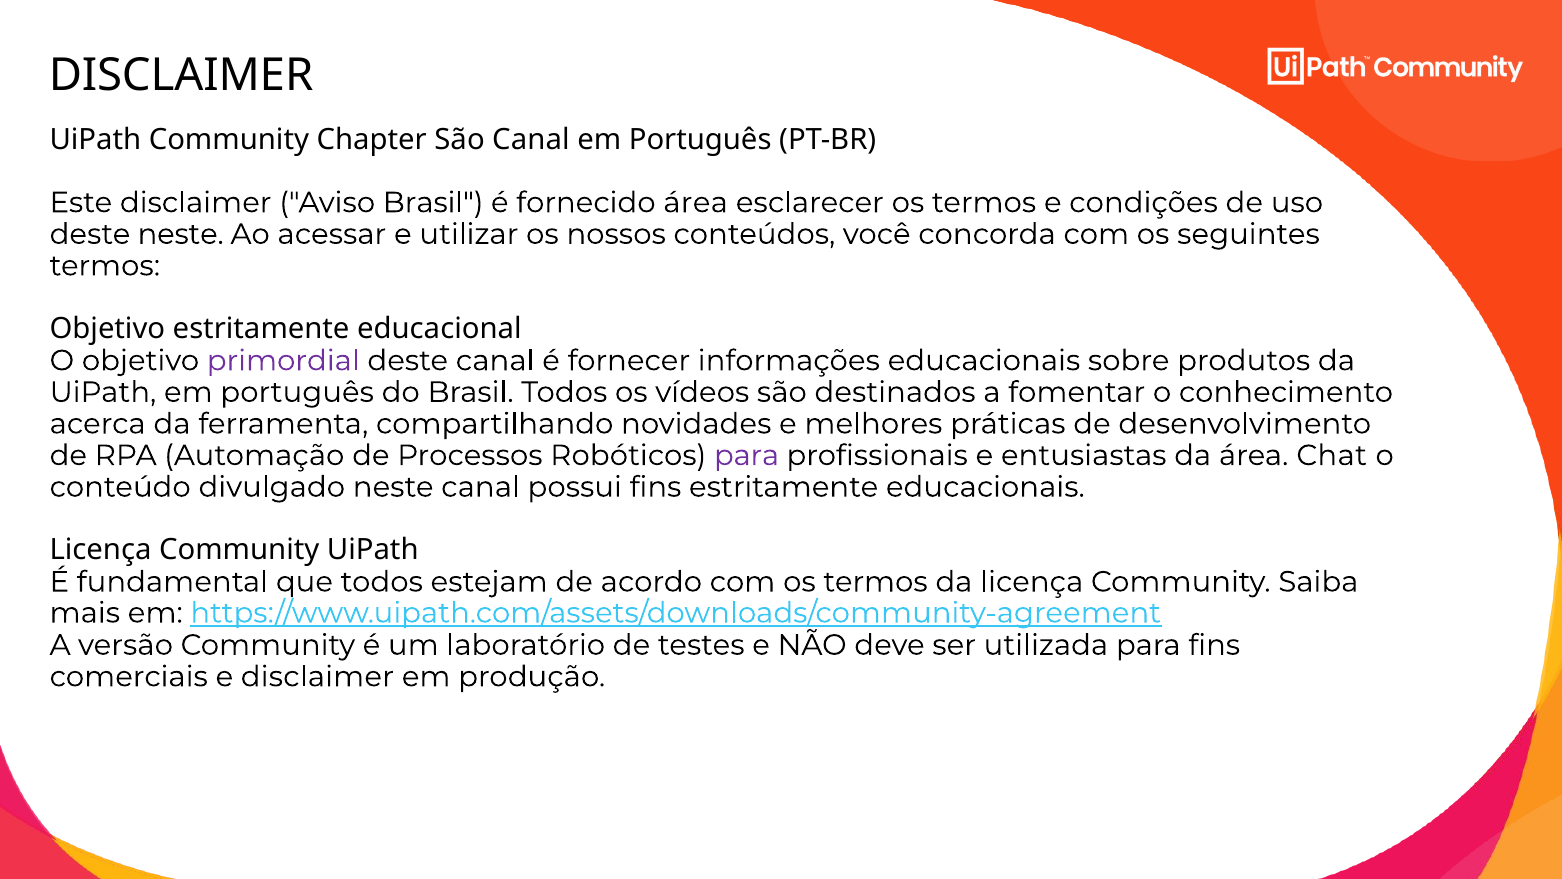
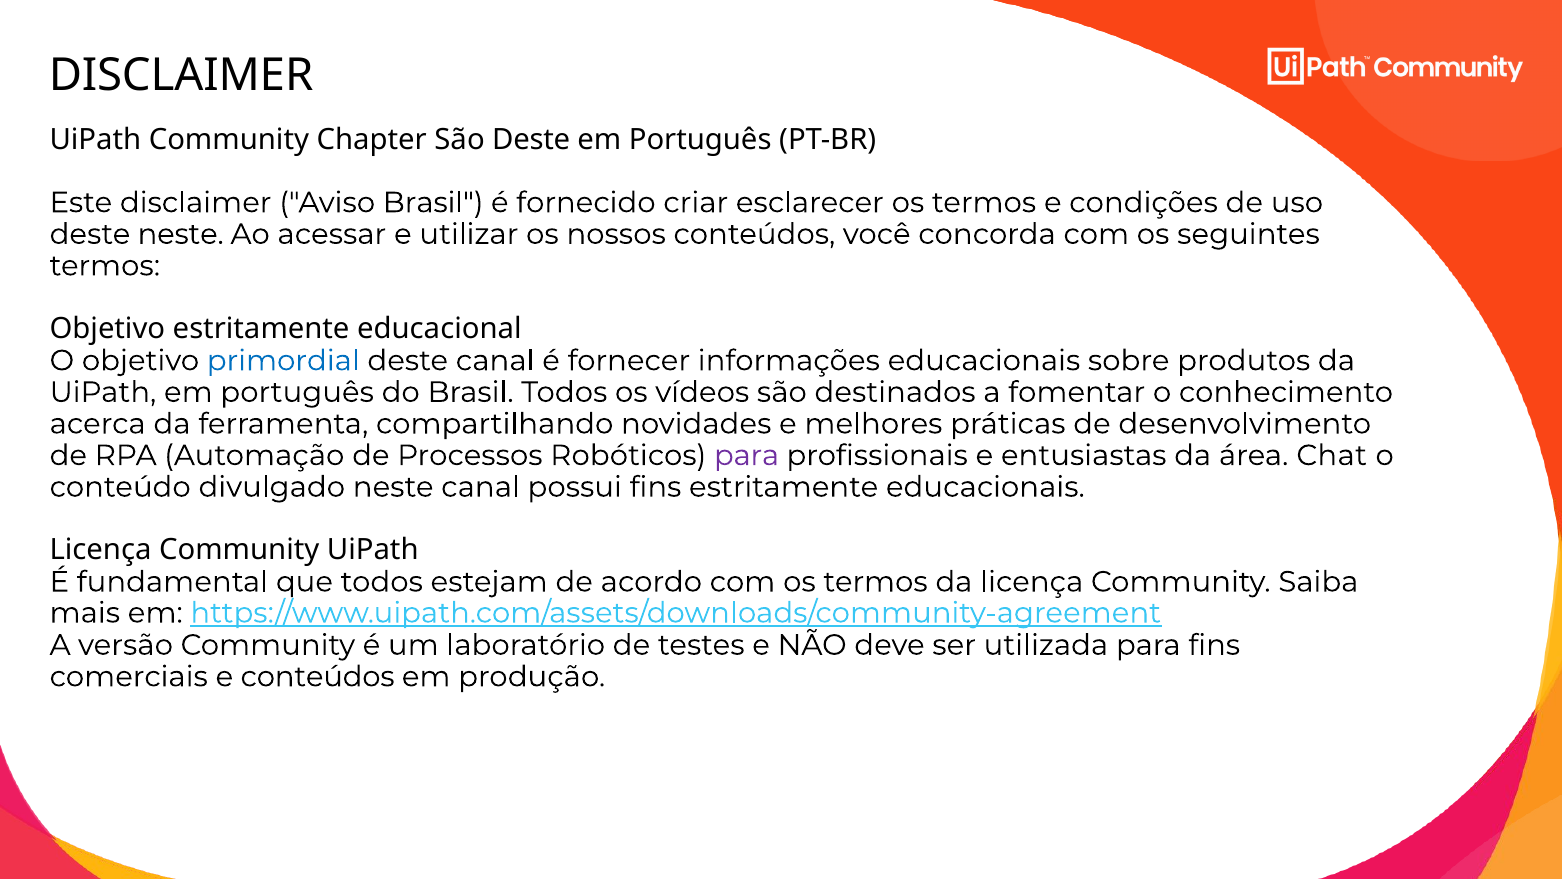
São Canal: Canal -> Deste
fornecido área: área -> criar
primordial colour: purple -> blue
e disclaimer: disclaimer -> conteúdos
